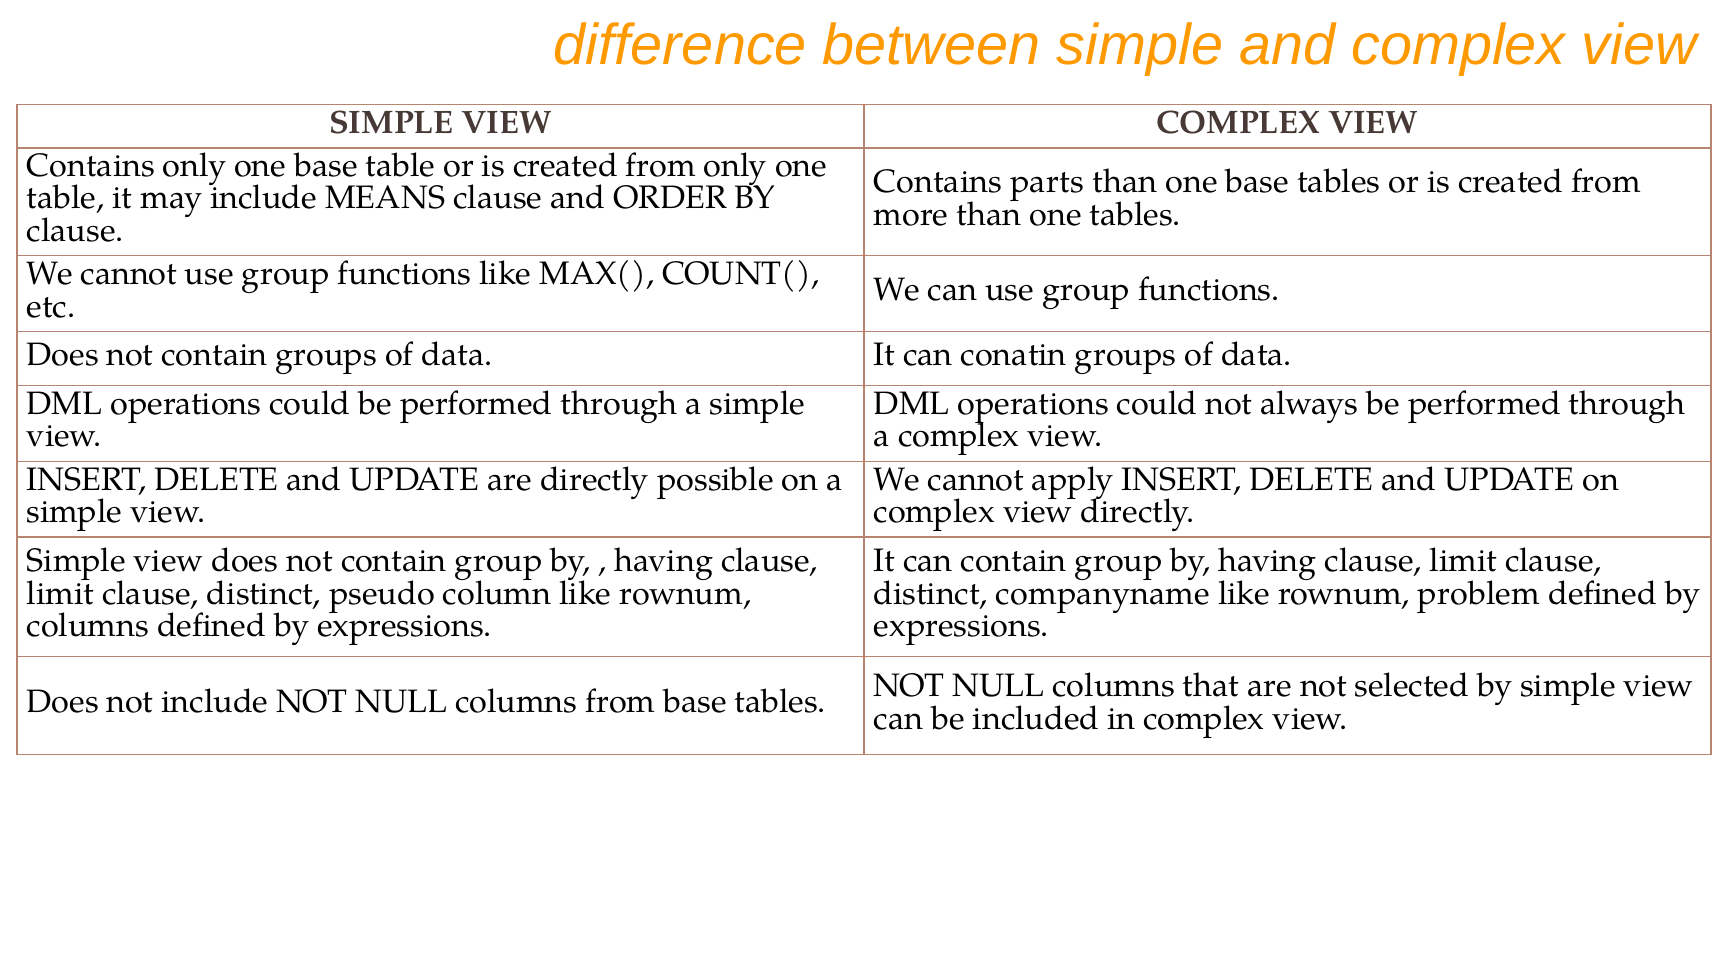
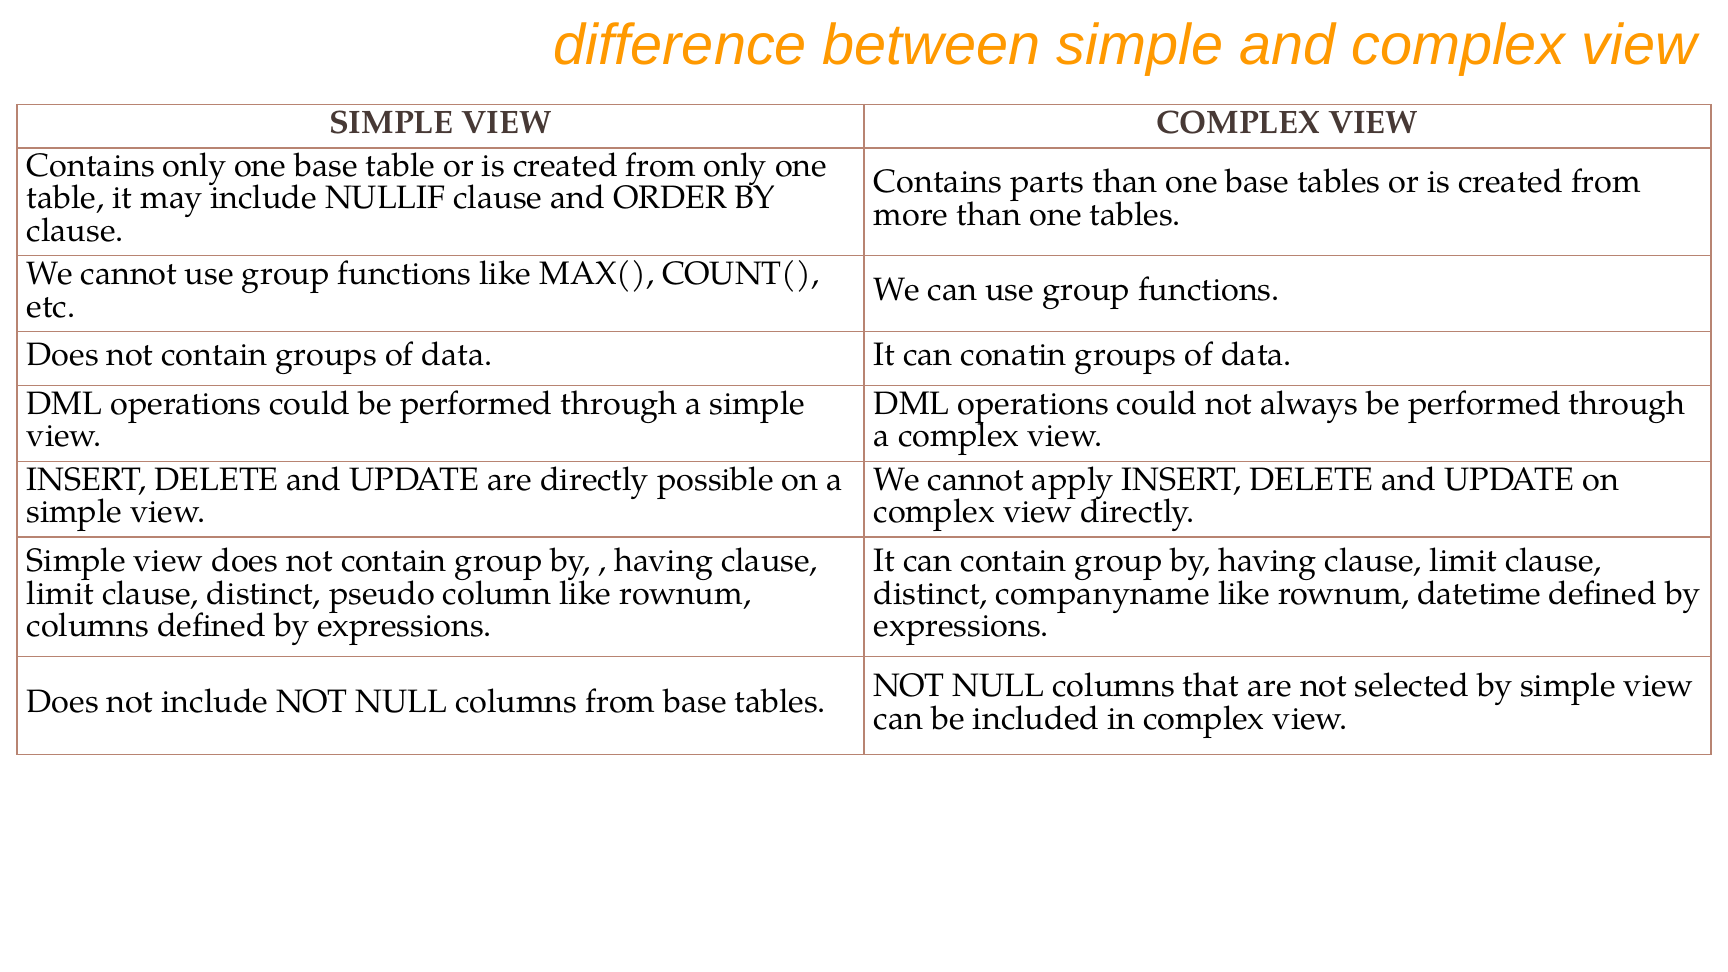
MEANS: MEANS -> NULLIF
problem: problem -> datetime
